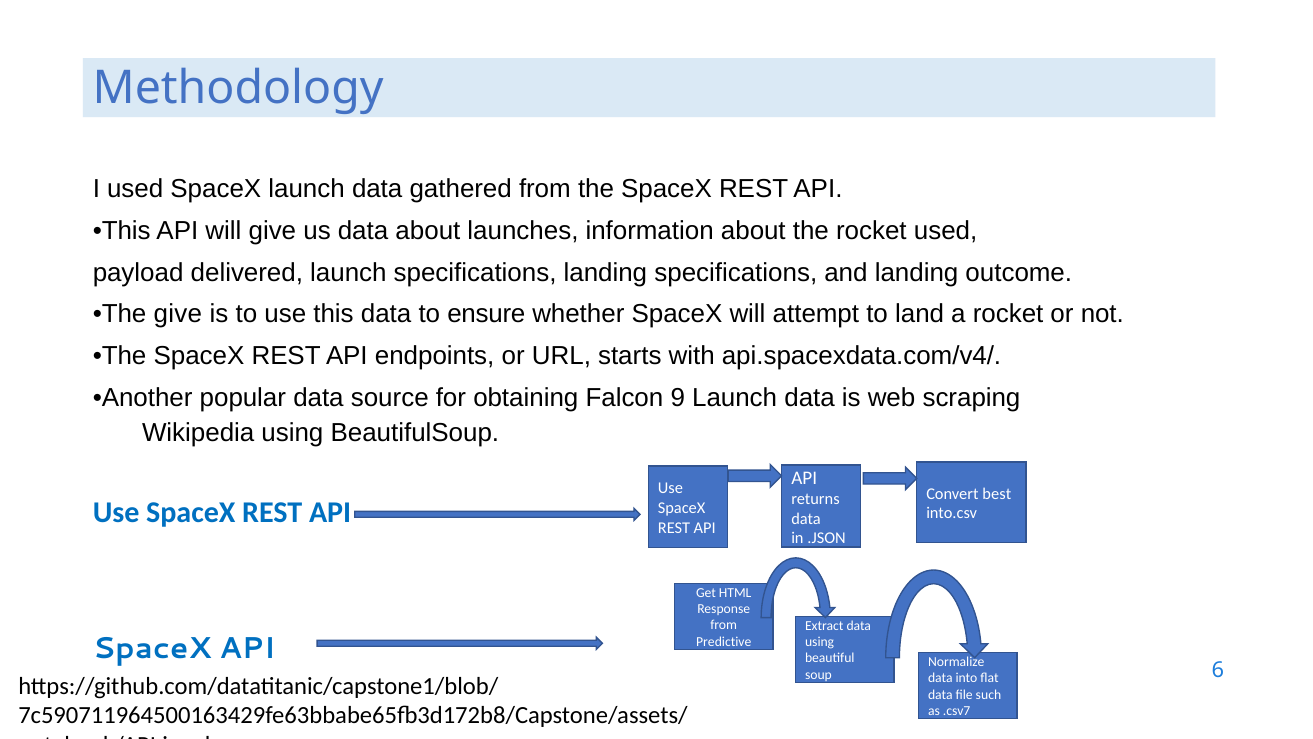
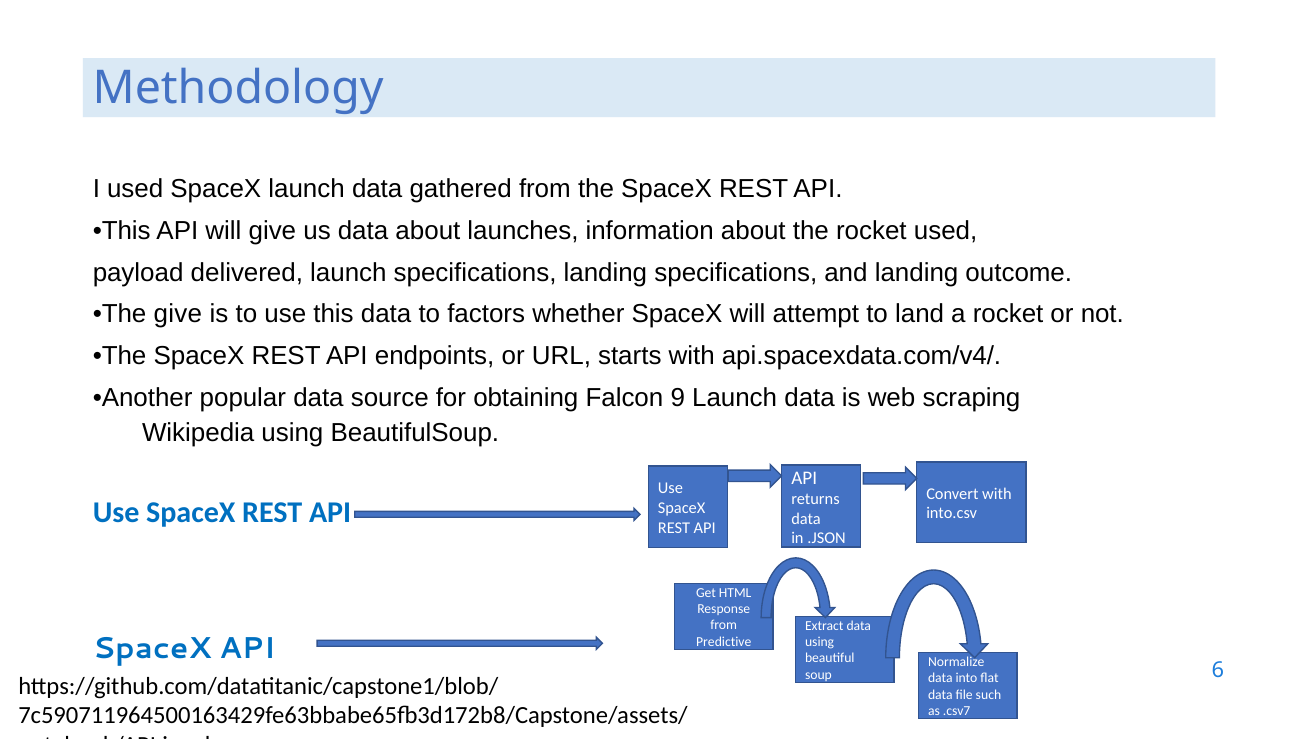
ensure: ensure -> factors
Convert best: best -> with
